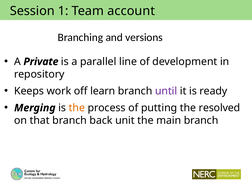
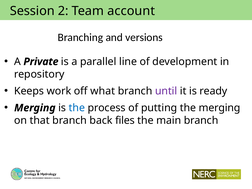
1: 1 -> 2
learn: learn -> what
the at (77, 108) colour: orange -> blue
the resolved: resolved -> merging
unit: unit -> files
